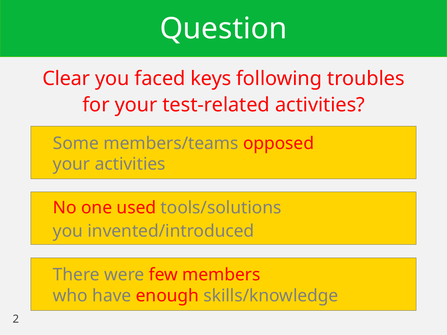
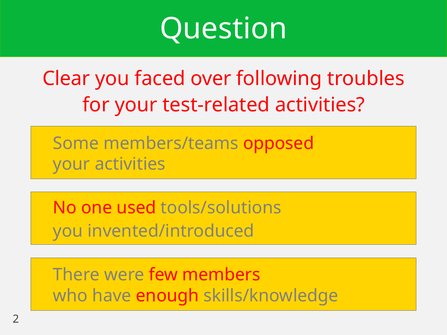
keys: keys -> over
